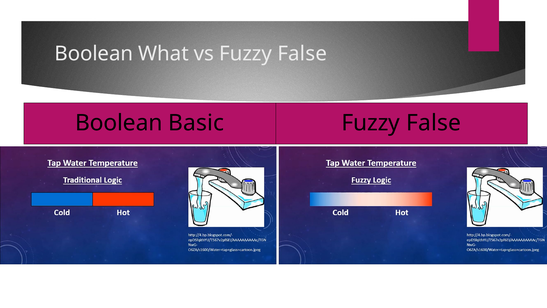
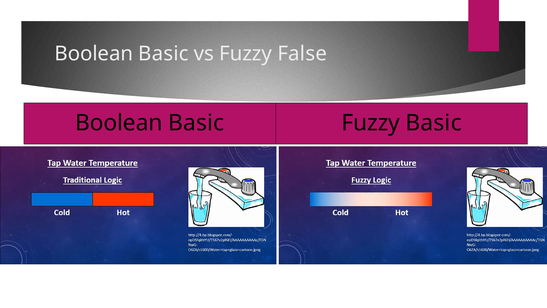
What at (164, 54): What -> Basic
False at (434, 123): False -> Basic
